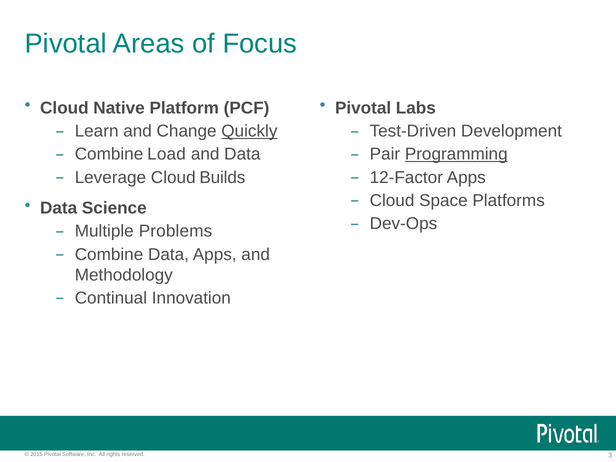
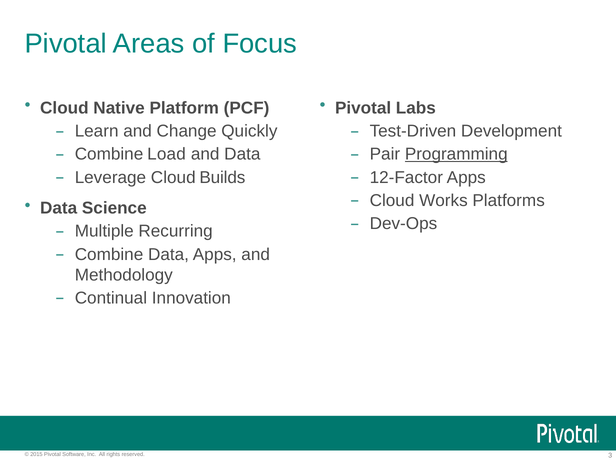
Quickly underline: present -> none
Space: Space -> Works
Problems: Problems -> Recurring
